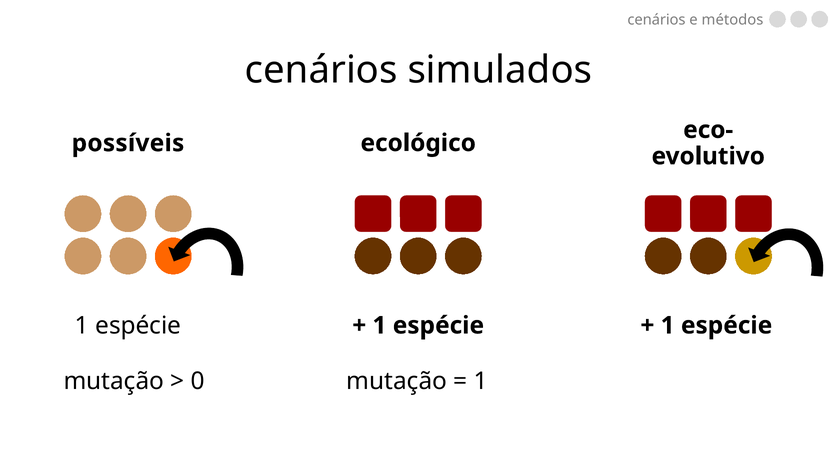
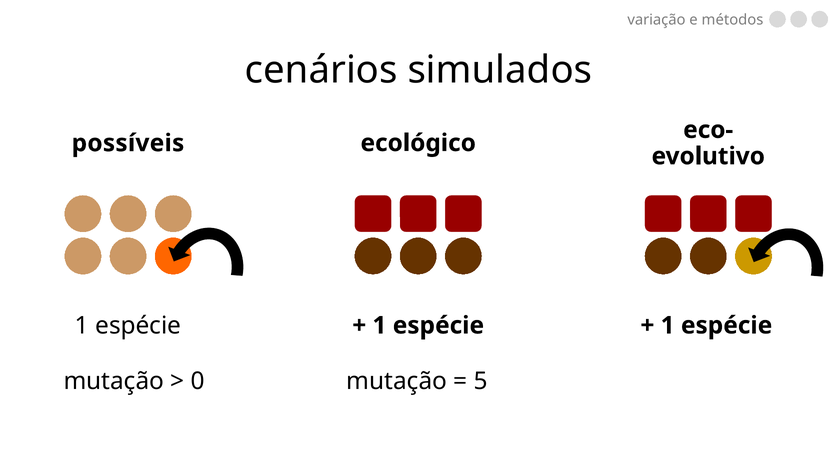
cenários at (656, 20): cenários -> variação
1 at (481, 381): 1 -> 5
